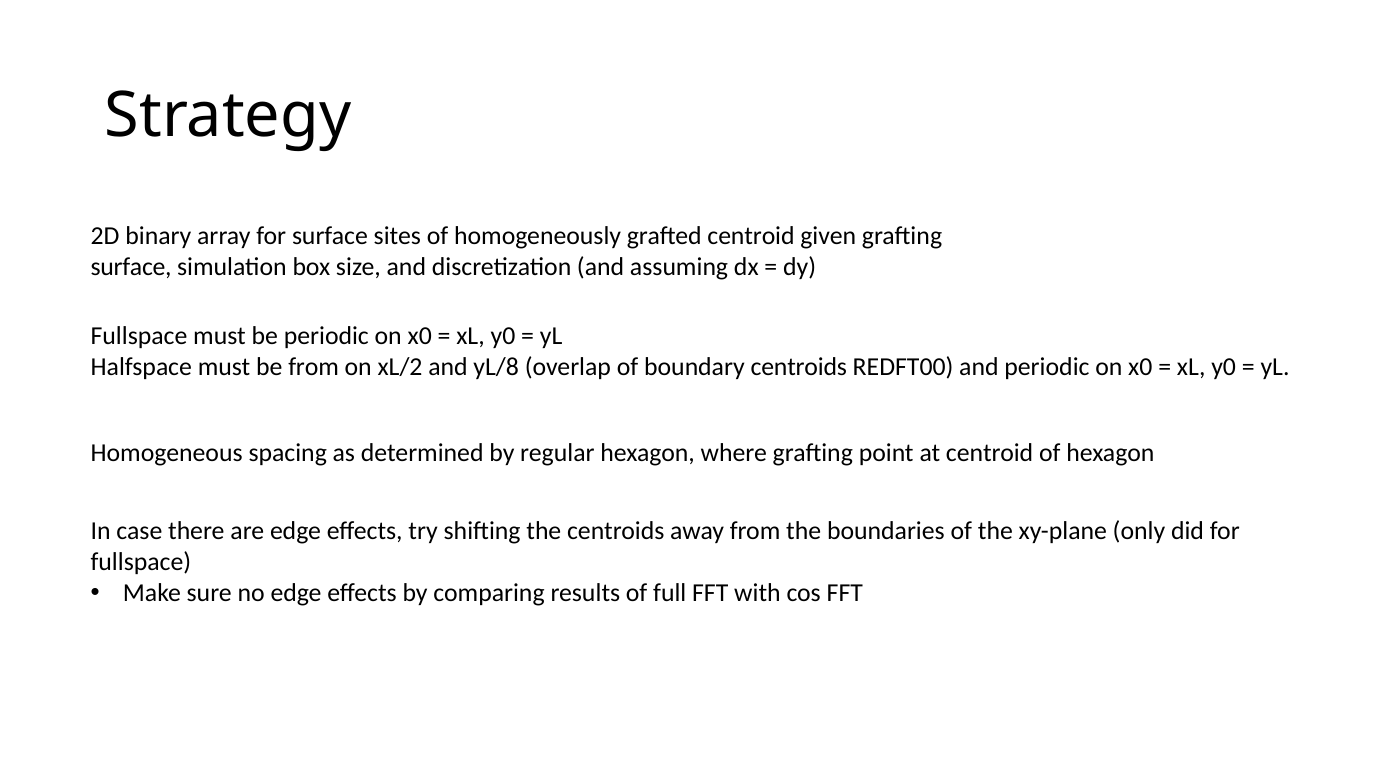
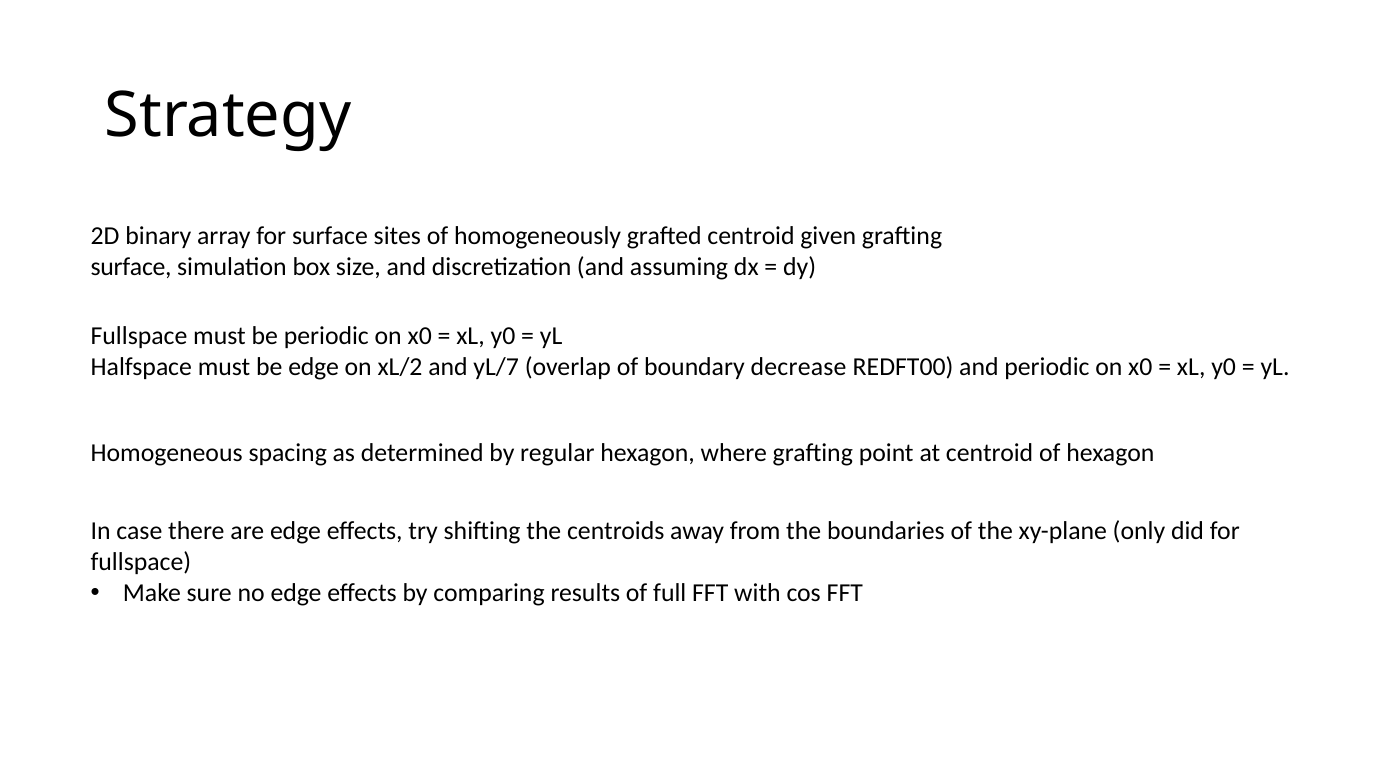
be from: from -> edge
yL/8: yL/8 -> yL/7
boundary centroids: centroids -> decrease
